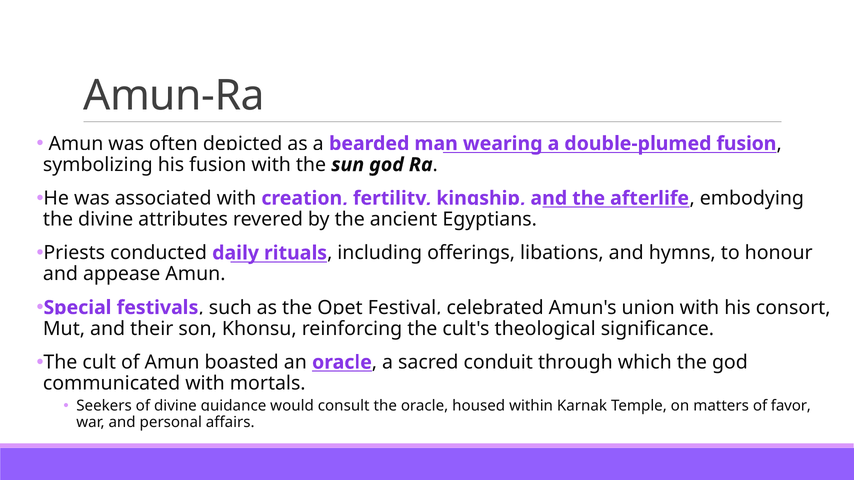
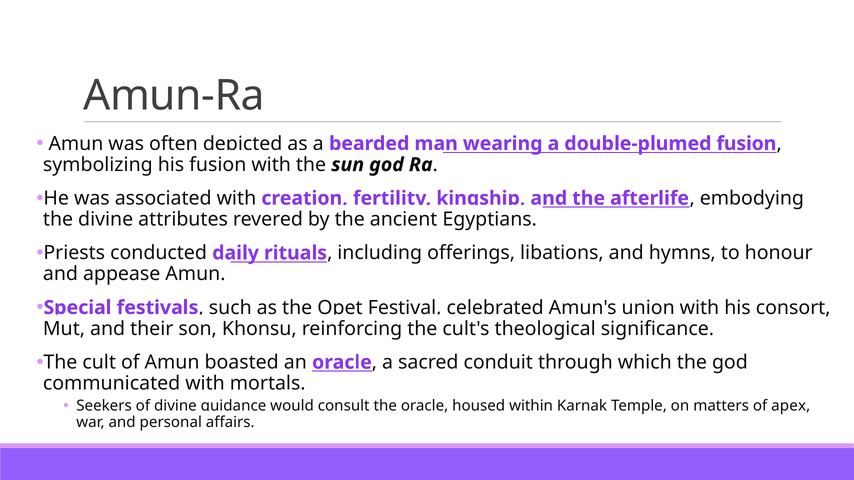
favor: favor -> apex
